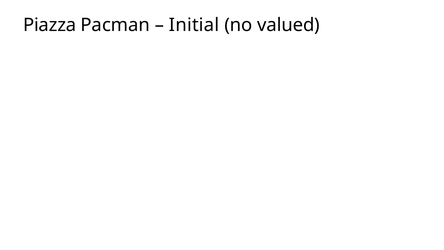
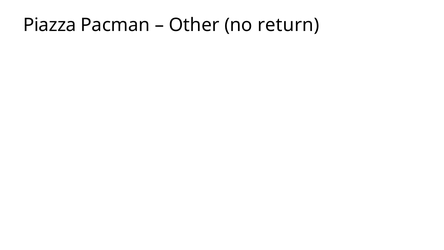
Initial: Initial -> Other
valued: valued -> return
